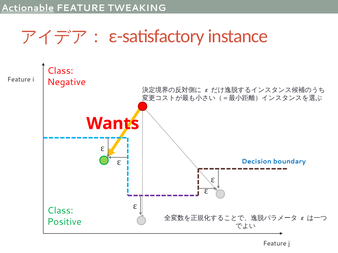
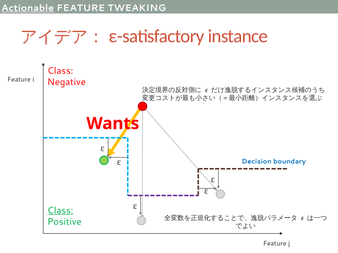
Class at (60, 211) underline: none -> present
